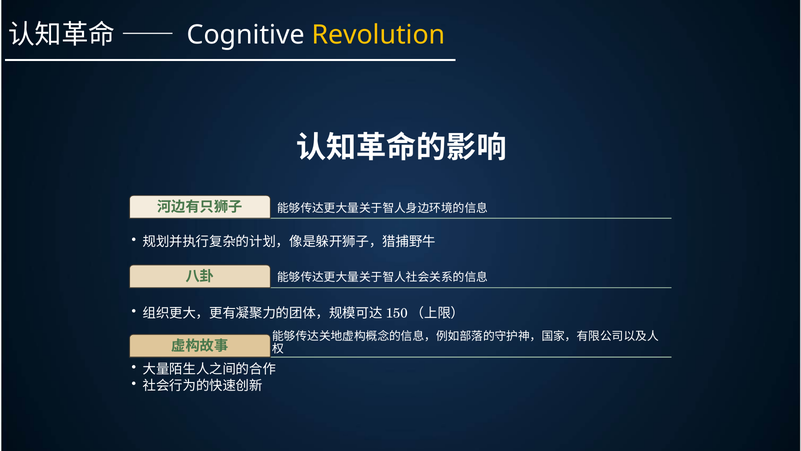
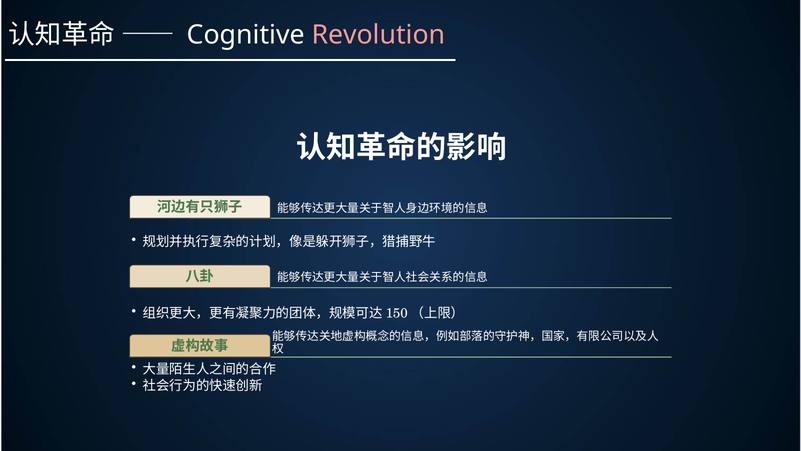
Revolution colour: yellow -> pink
